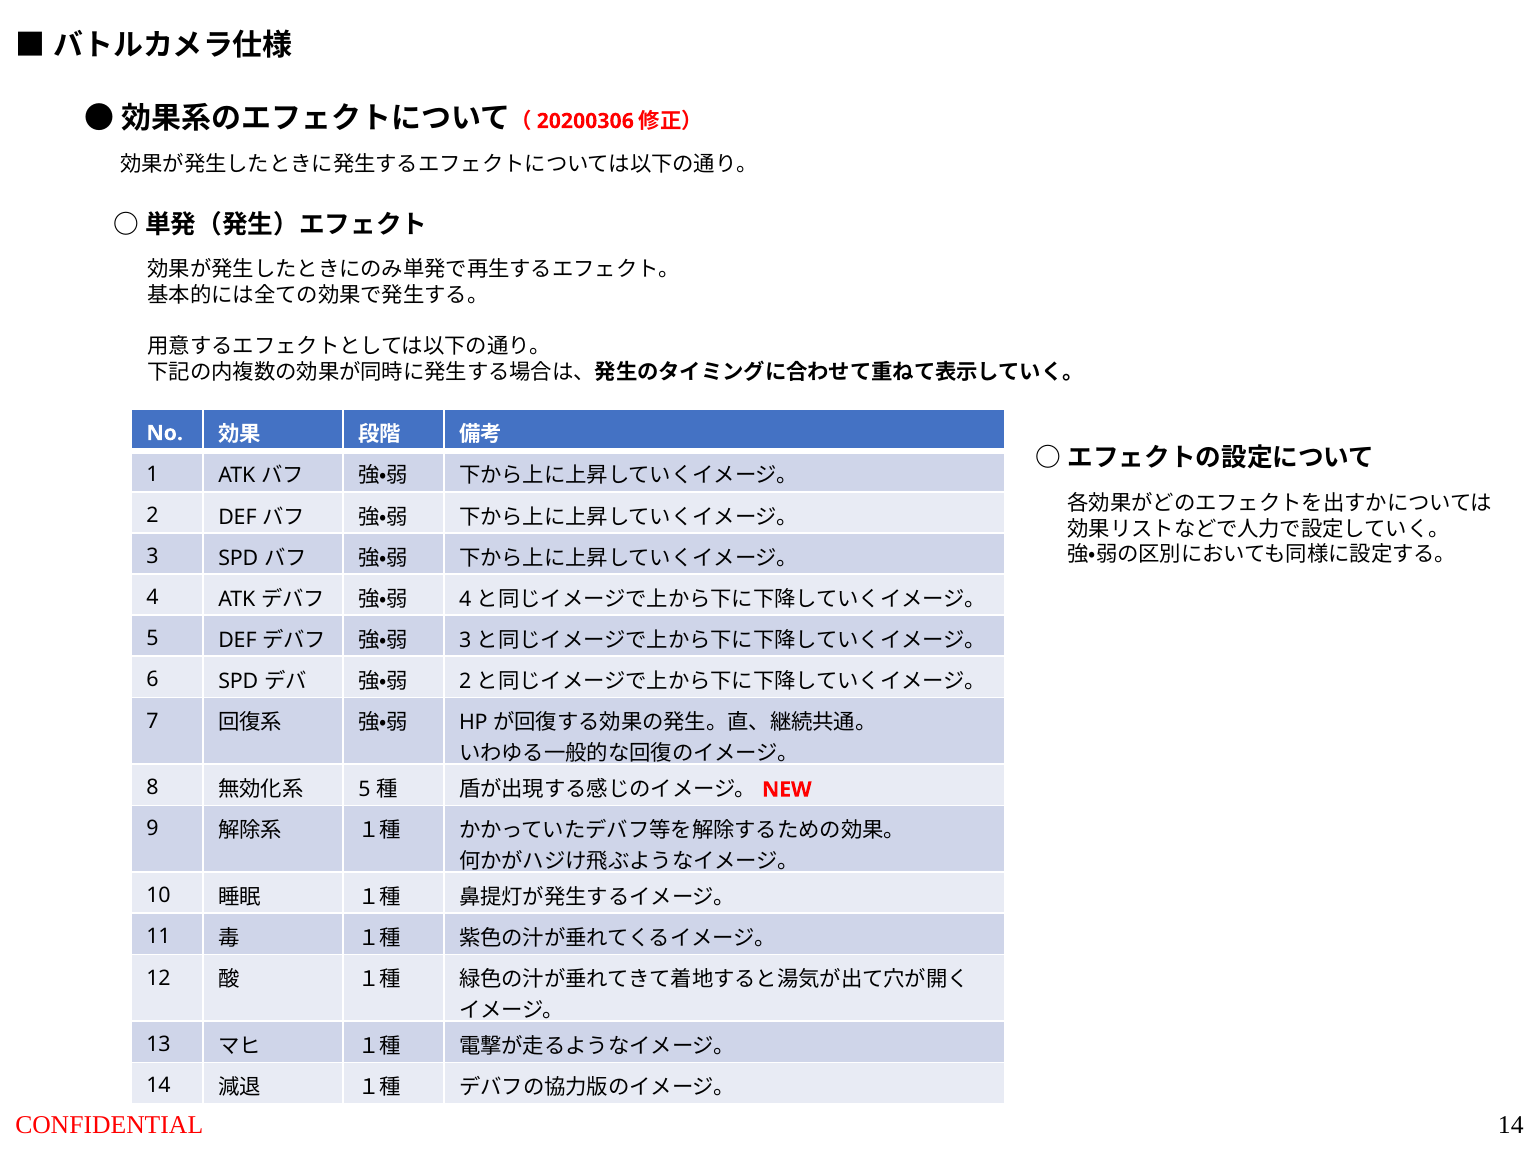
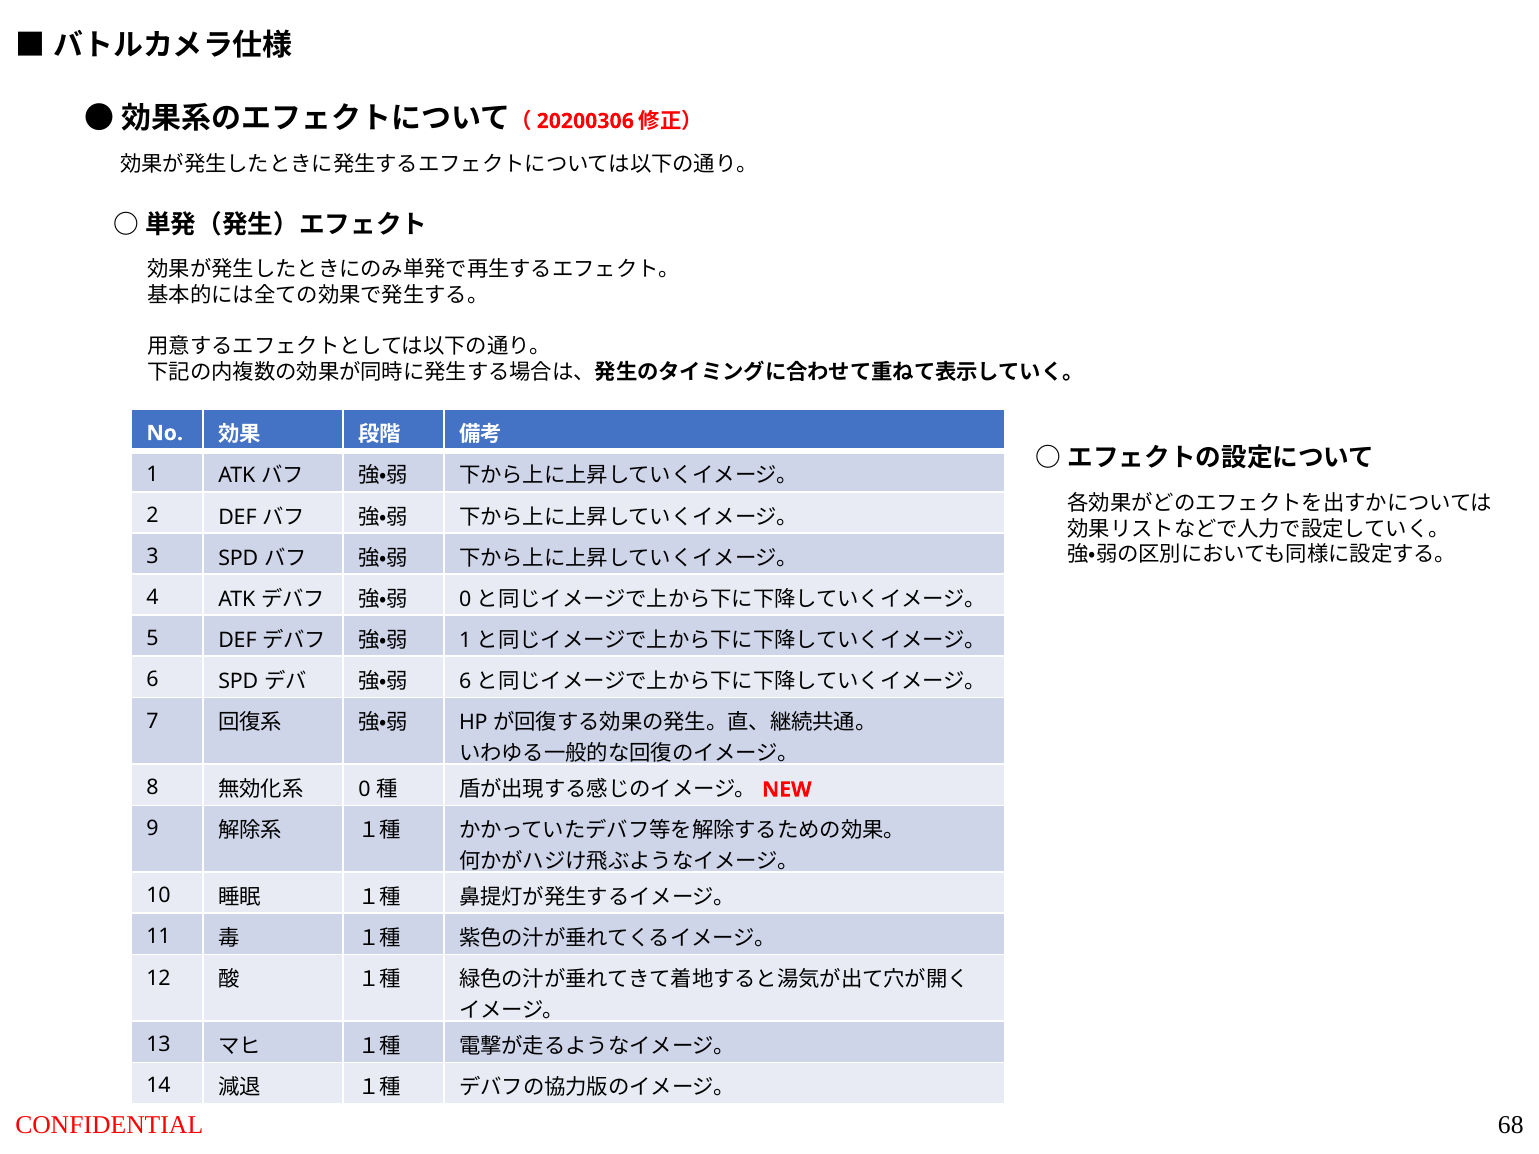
4 at (465, 599): 4 -> 0
3 at (465, 641): 3 -> 1
2 at (465, 682): 2 -> 6
5 at (364, 790): 5 -> 0
CONFIDENTIAL 14: 14 -> 68
